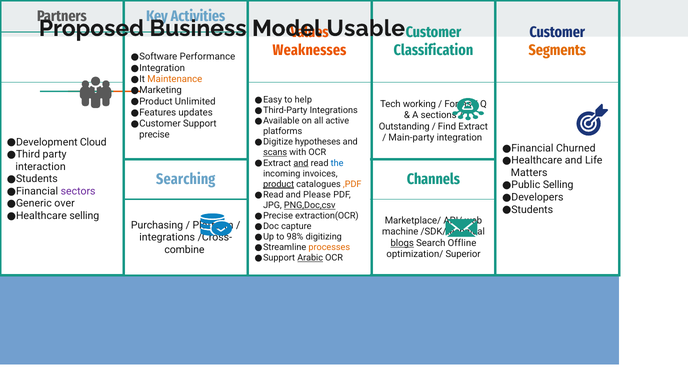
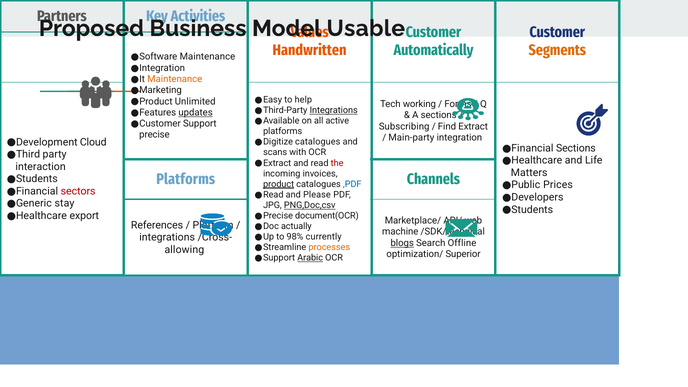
Weaknesses: Weaknesses -> Handwritten
Classification: Classification -> Automatically
Performance at (207, 57): Performance -> Maintenance
Integrations at (334, 110) underline: none -> present
updates underline: none -> present
Outstanding: Outstanding -> Subscribing
hypotheses at (318, 142): hypotheses -> catalogues
Churned at (576, 148): Churned -> Sections
scans underline: present -> none
and at (301, 163) underline: present -> none
the colour: blue -> red
Searching at (186, 179): Searching -> Platforms
,PDF colour: orange -> blue
Selling at (558, 185): Selling -> Prices
sectors colour: purple -> red
over: over -> stay
selling at (84, 216): selling -> export
extraction(OCR: extraction(OCR -> document(OCR
Purchasing: Purchasing -> References
capture: capture -> actually
digitizing: digitizing -> currently
combine: combine -> allowing
